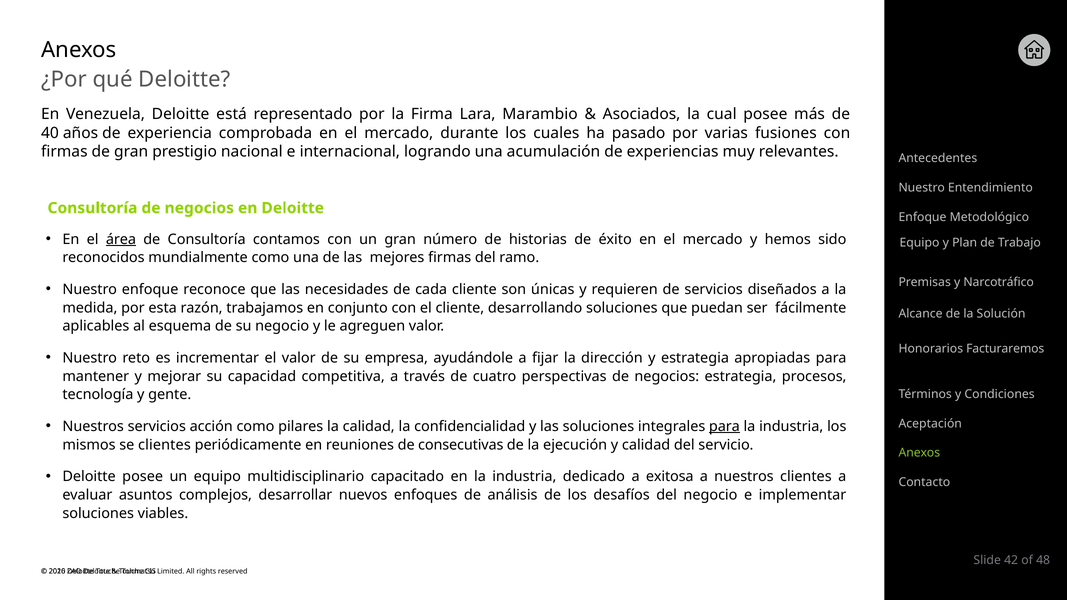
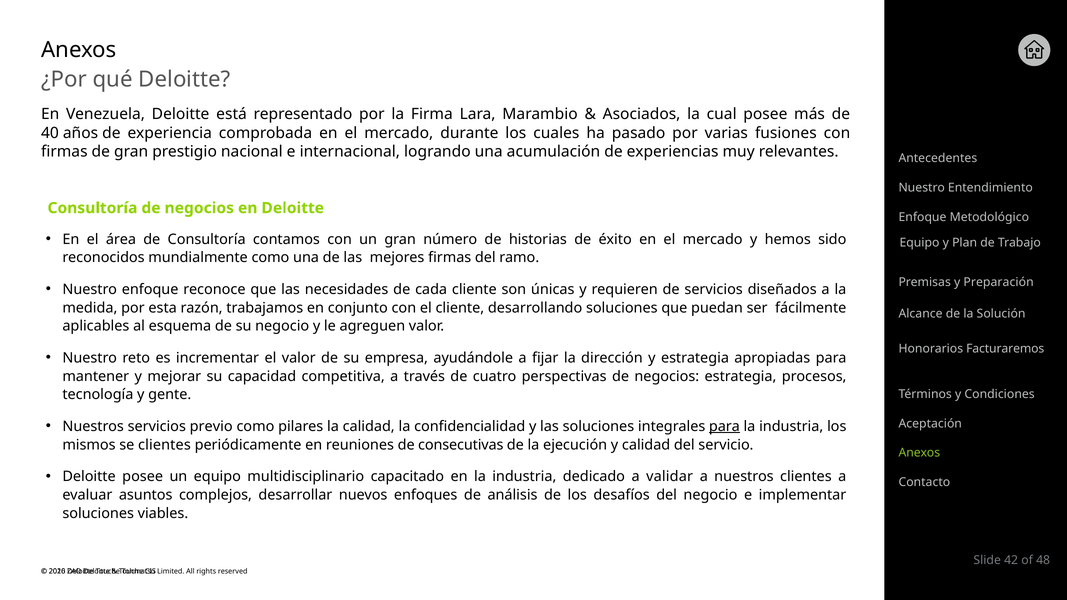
área underline: present -> none
Narcotráfico: Narcotráfico -> Preparación
acción: acción -> previo
exitosa: exitosa -> validar
